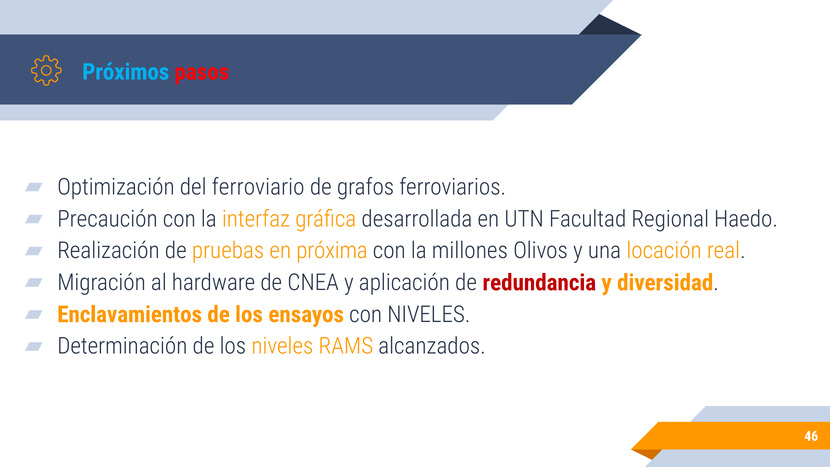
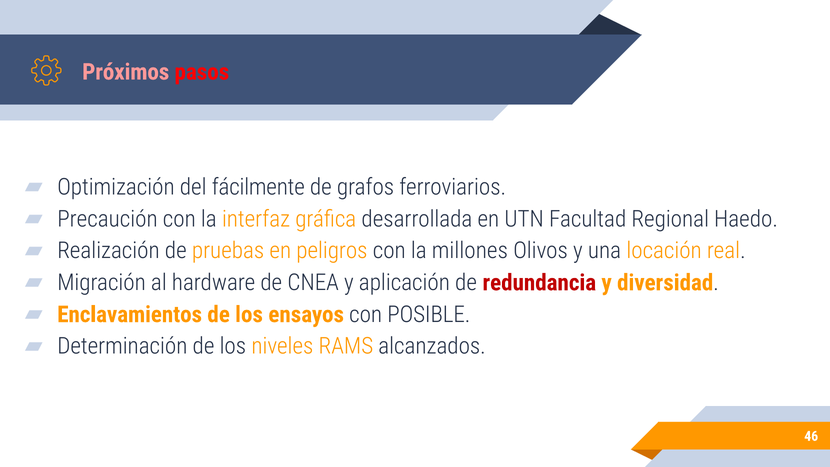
Próximos colour: light blue -> pink
ferroviario: ferroviario -> fácilmente
próxima: próxima -> peligros
con NIVELES: NIVELES -> POSIBLE
